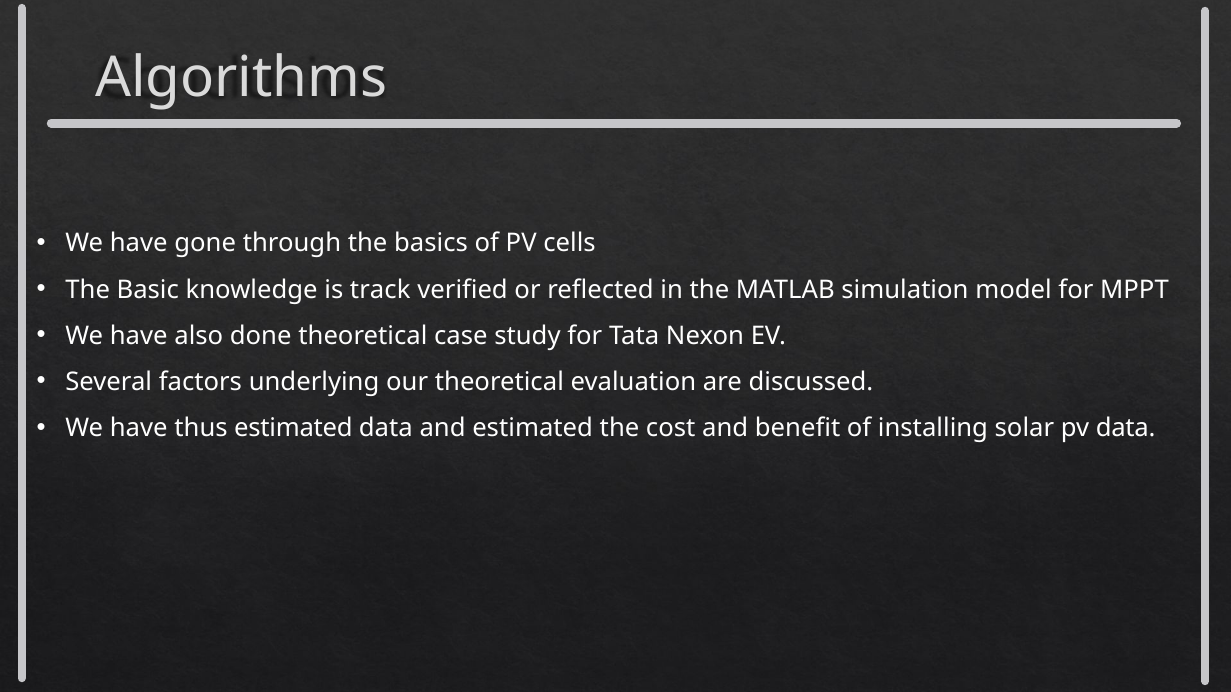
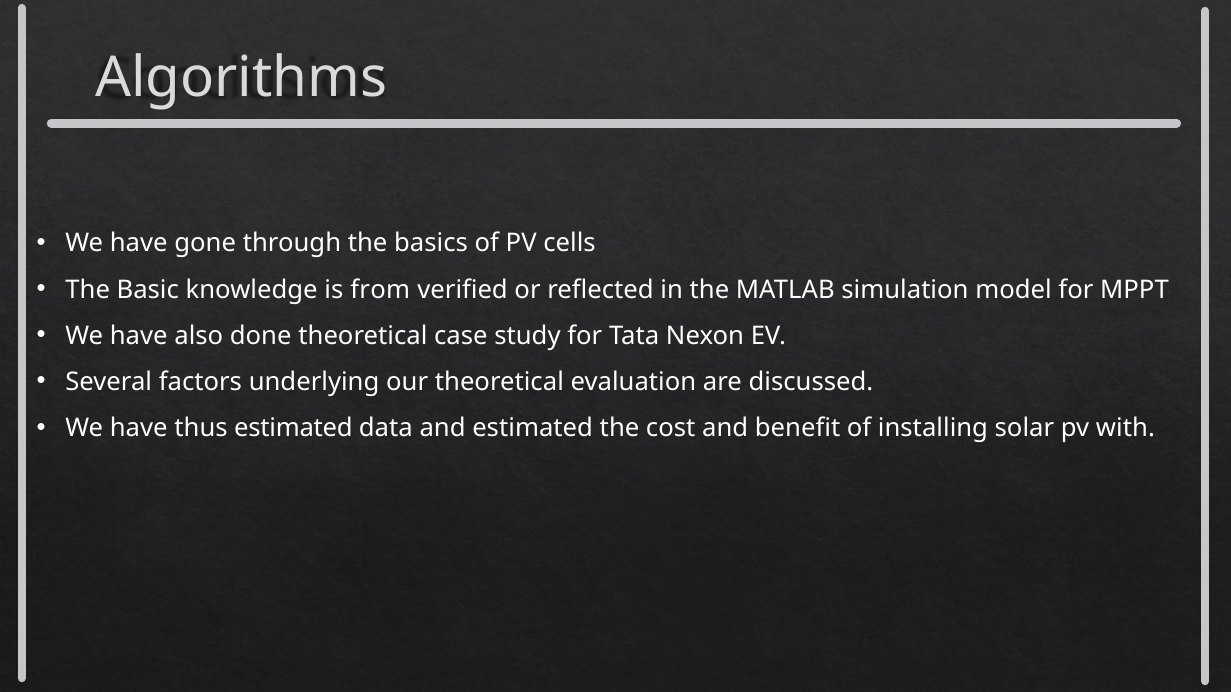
track: track -> from
pv data: data -> with
